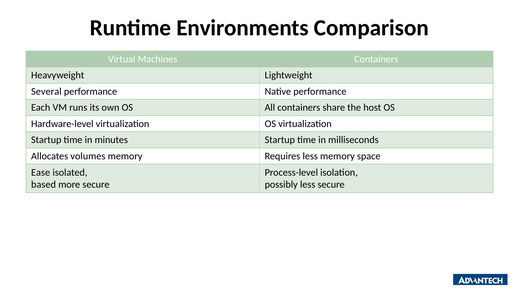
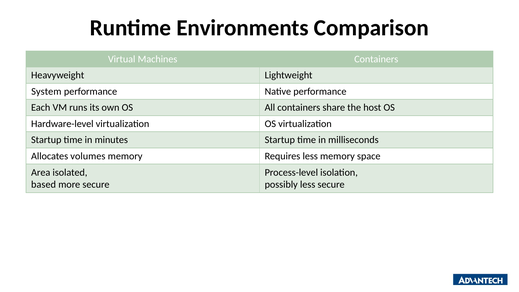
Several: Several -> System
Ease: Ease -> Area
